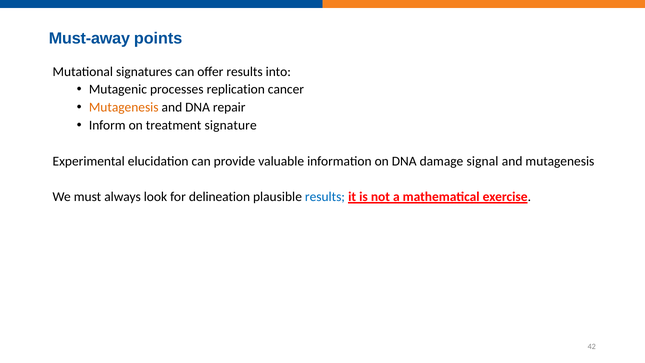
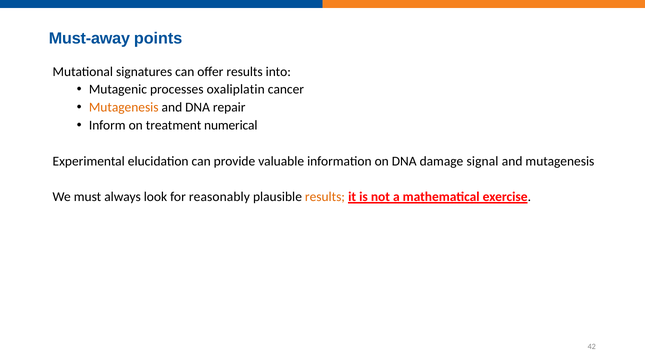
replication: replication -> oxaliplatin
signature: signature -> numerical
delineation: delineation -> reasonably
results at (325, 197) colour: blue -> orange
